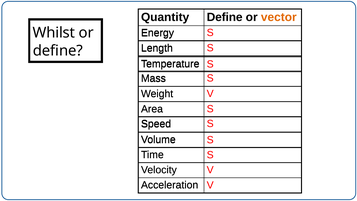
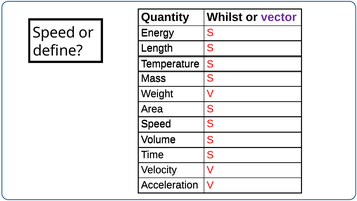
Quantity Define: Define -> Whilst
vector colour: orange -> purple
Whilst at (54, 33): Whilst -> Speed
